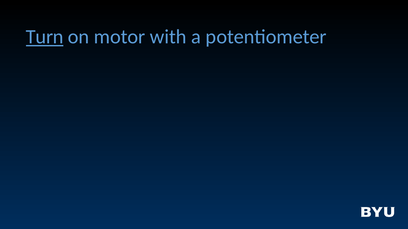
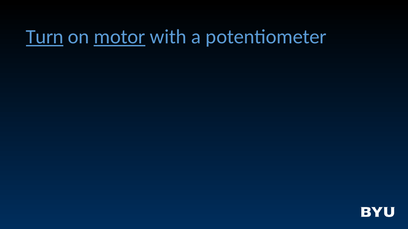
motor underline: none -> present
